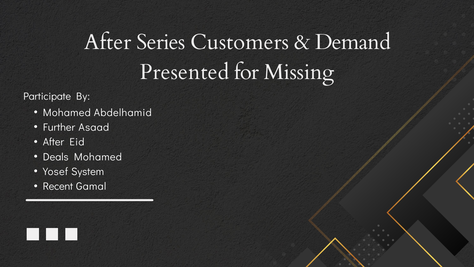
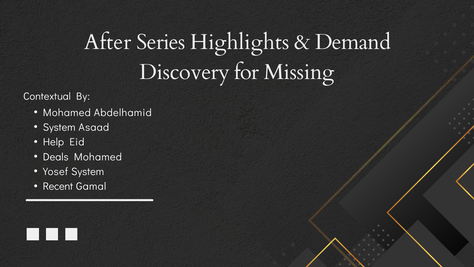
Customers: Customers -> Highlights
Presented: Presented -> Discovery
Participate: Participate -> Contextual
Further at (59, 127): Further -> System
After at (53, 142): After -> Help
